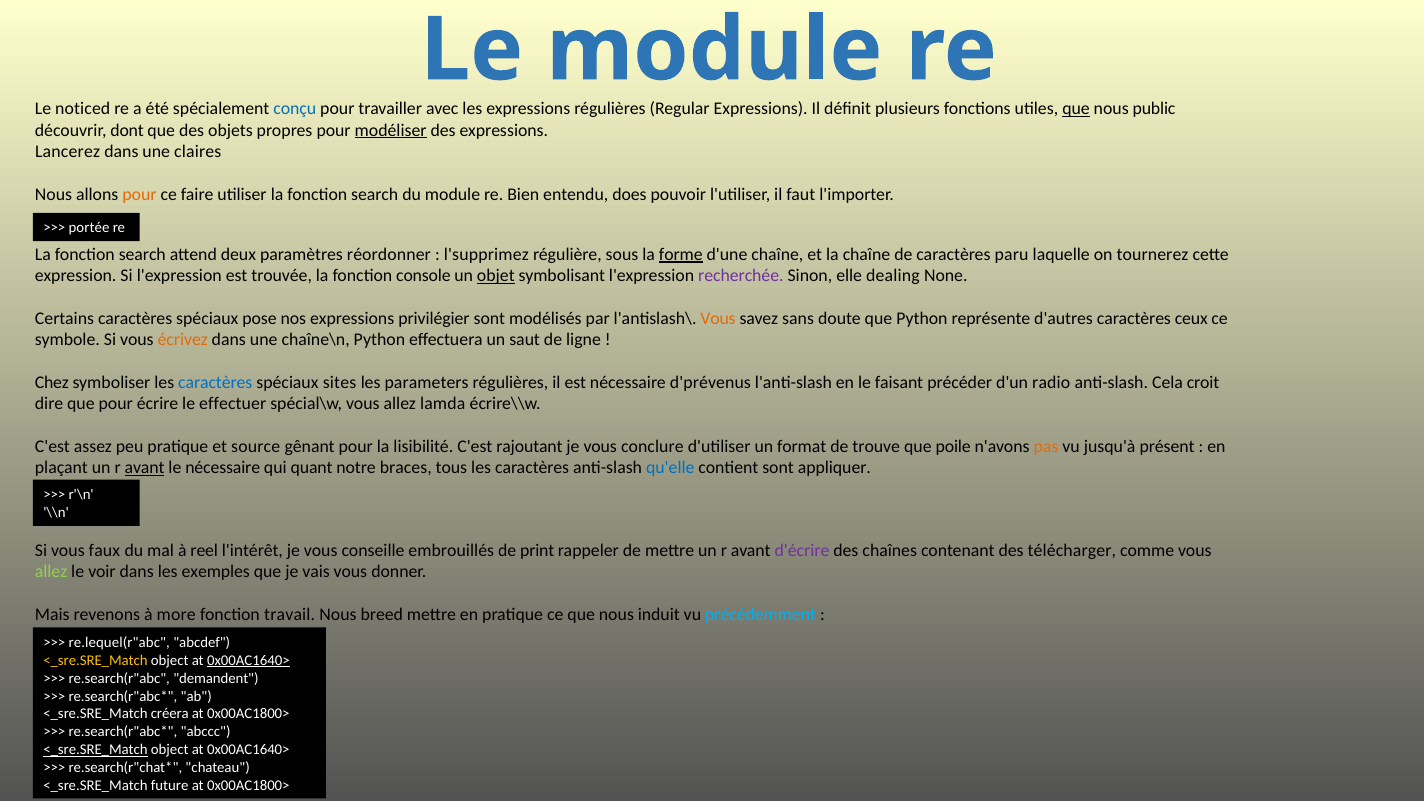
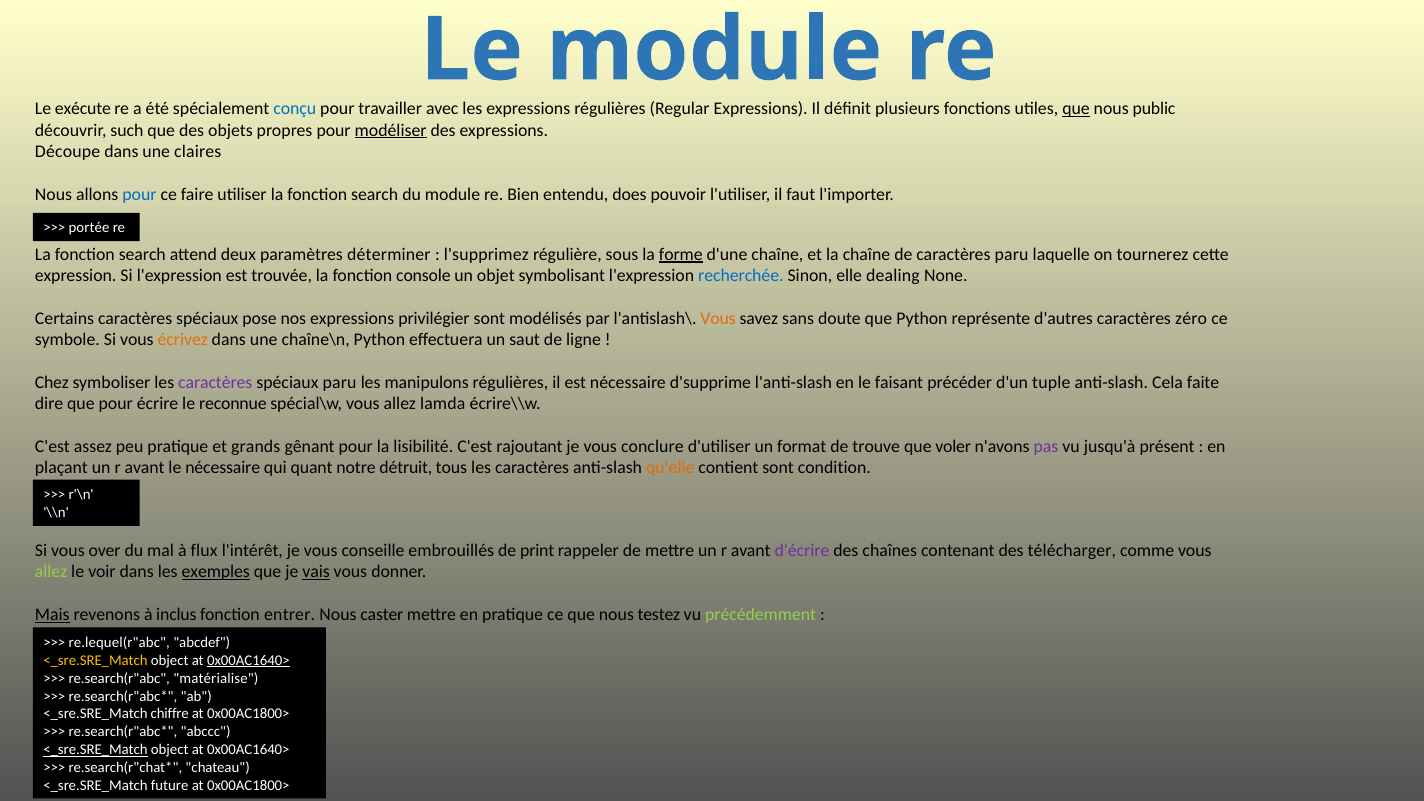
noticed: noticed -> exécute
dont: dont -> such
Lancerez: Lancerez -> Découpe
pour at (139, 194) colour: orange -> blue
réordonner: réordonner -> déterminer
objet underline: present -> none
recherchée colour: purple -> blue
ceux: ceux -> zéro
caractères at (215, 382) colour: blue -> purple
spéciaux sites: sites -> paru
parameters: parameters -> manipulons
d'prévenus: d'prévenus -> d'supprime
radio: radio -> tuple
croit: croit -> faite
effectuer: effectuer -> reconnue
source: source -> grands
poile: poile -> voler
pas colour: orange -> purple
avant at (145, 468) underline: present -> none
braces: braces -> détruit
qu'elle colour: blue -> orange
appliquer: appliquer -> condition
faux: faux -> over
reel: reel -> flux
exemples underline: none -> present
vais underline: none -> present
Mais underline: none -> present
more: more -> inclus
travail: travail -> entrer
breed: breed -> caster
induit: induit -> testez
précédemment colour: light blue -> light green
demandent: demandent -> matérialise
créera: créera -> chiffre
